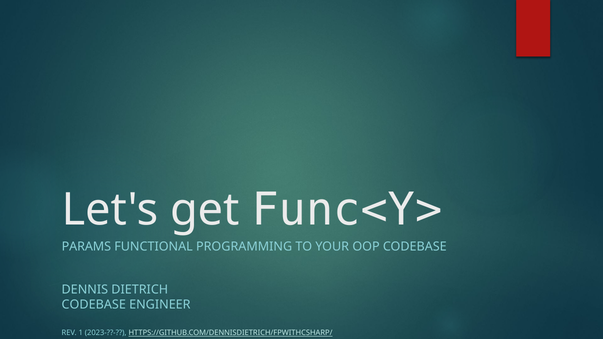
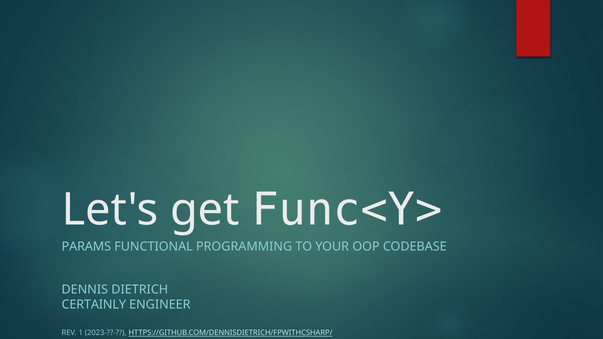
CODEBASE at (94, 305): CODEBASE -> CERTAINLY
